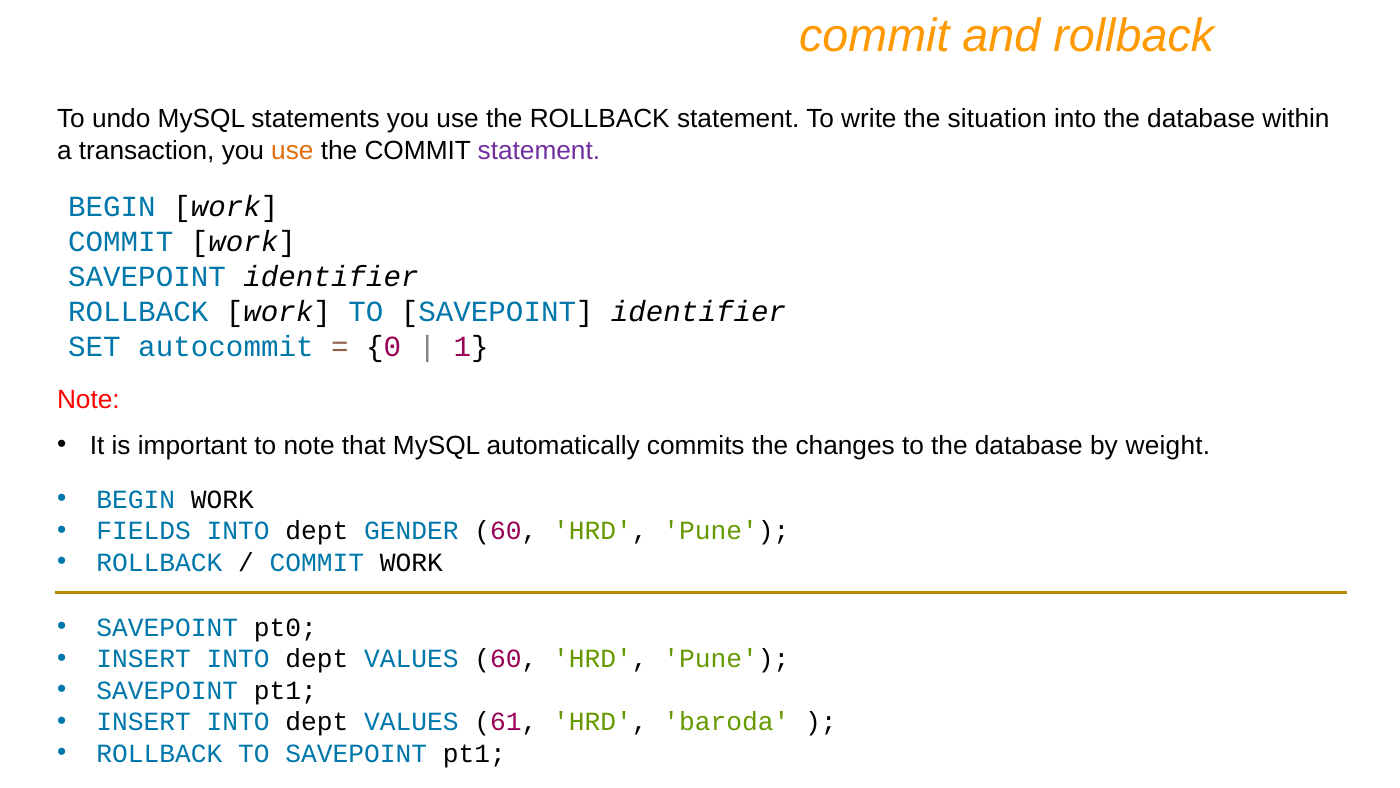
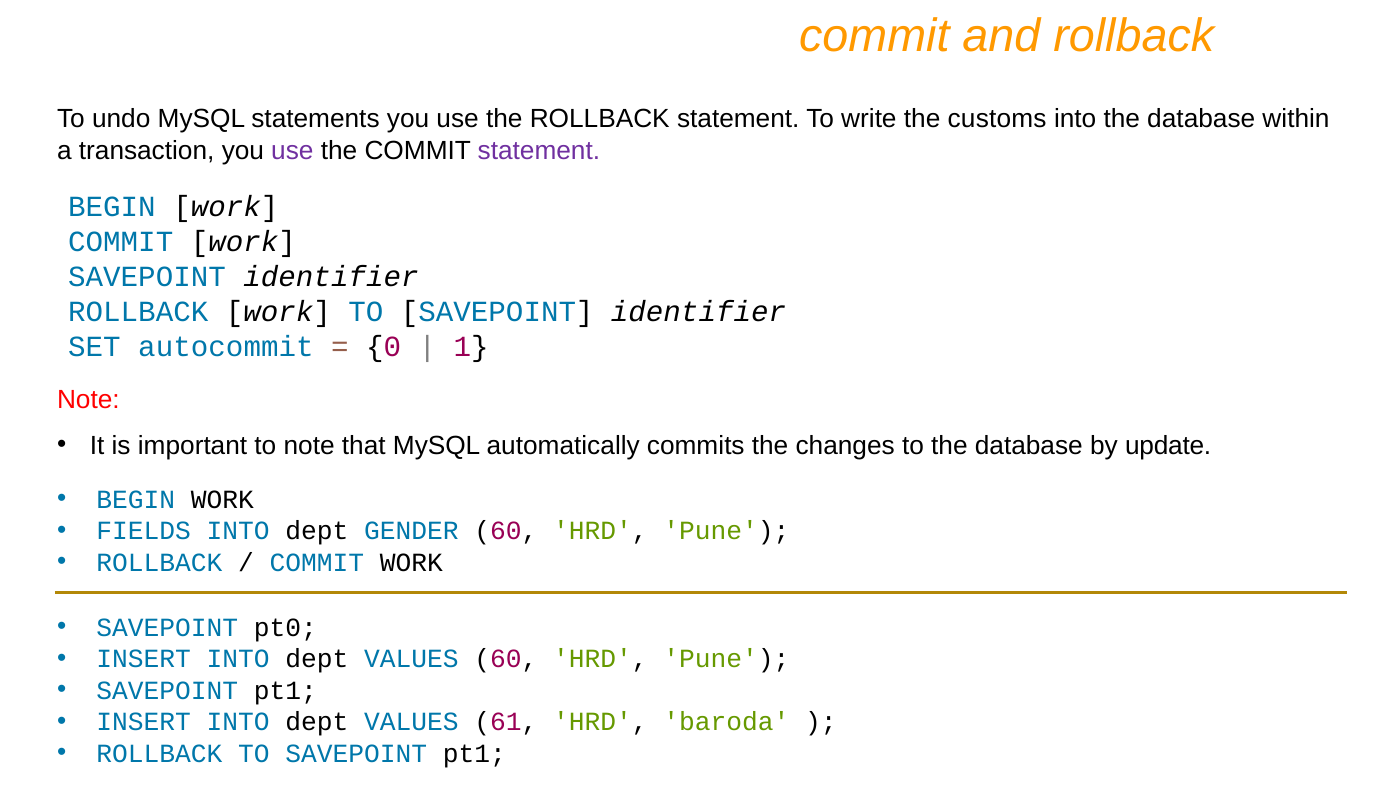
situation: situation -> customs
use at (292, 150) colour: orange -> purple
weight: weight -> update
